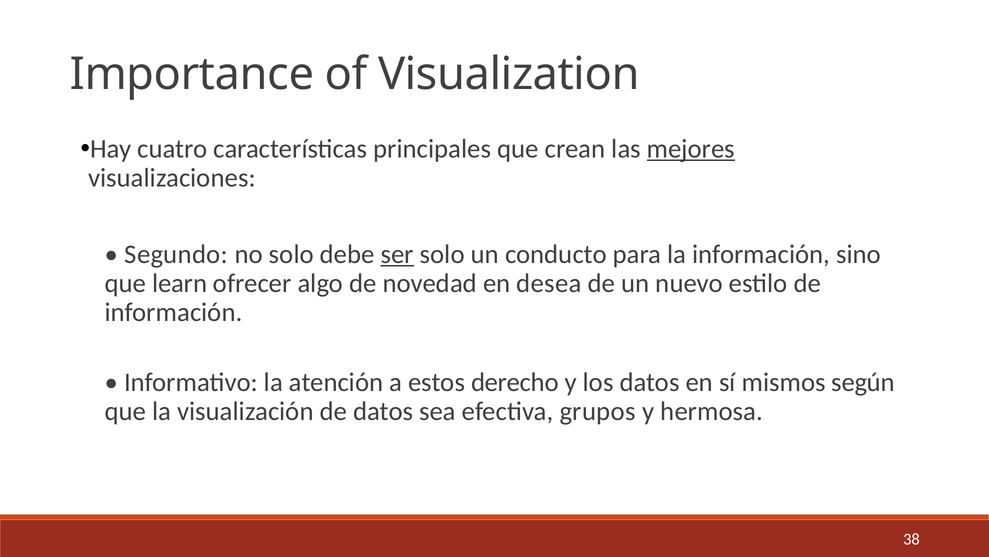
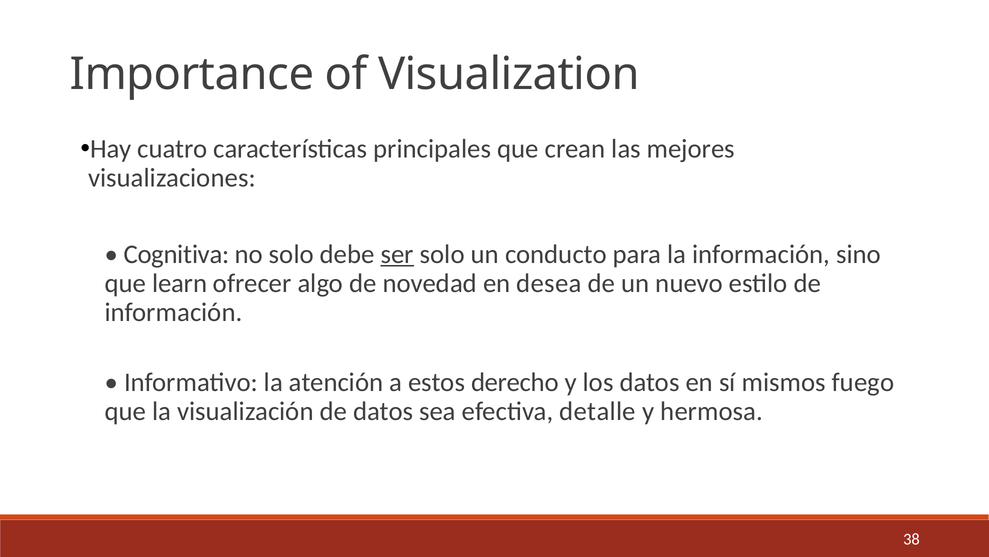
mejores underline: present -> none
Segundo: Segundo -> Cognitiva
según: según -> fuego
grupos: grupos -> detalle
